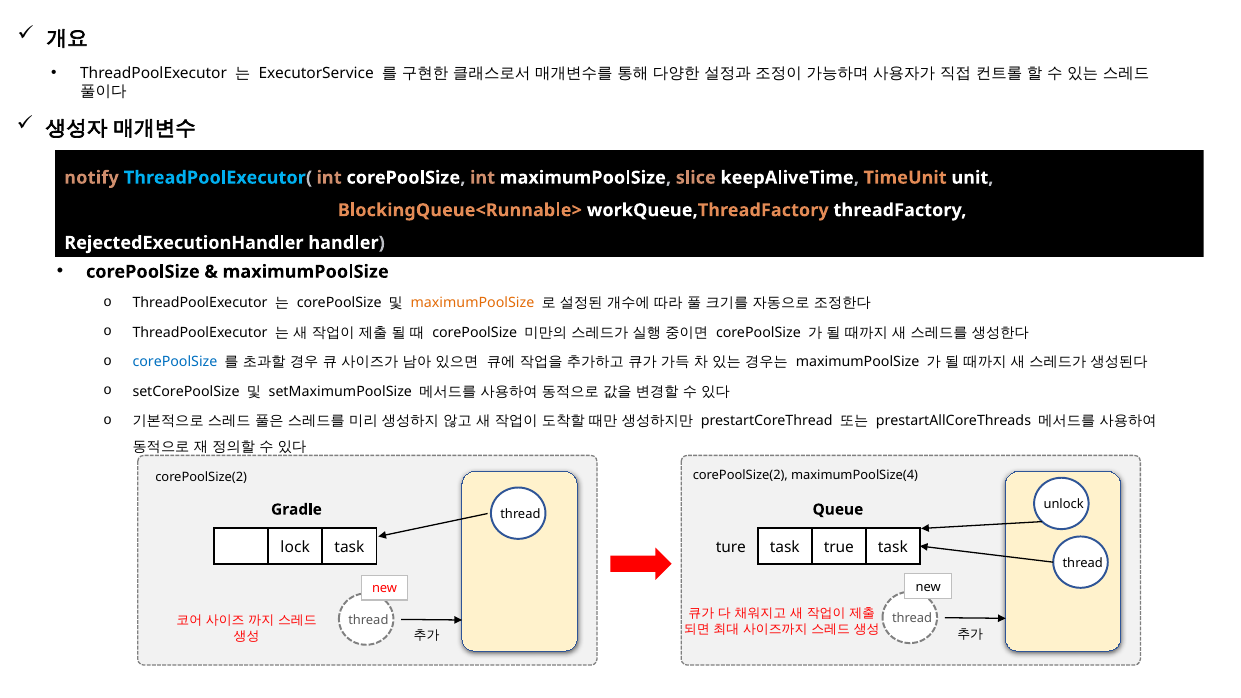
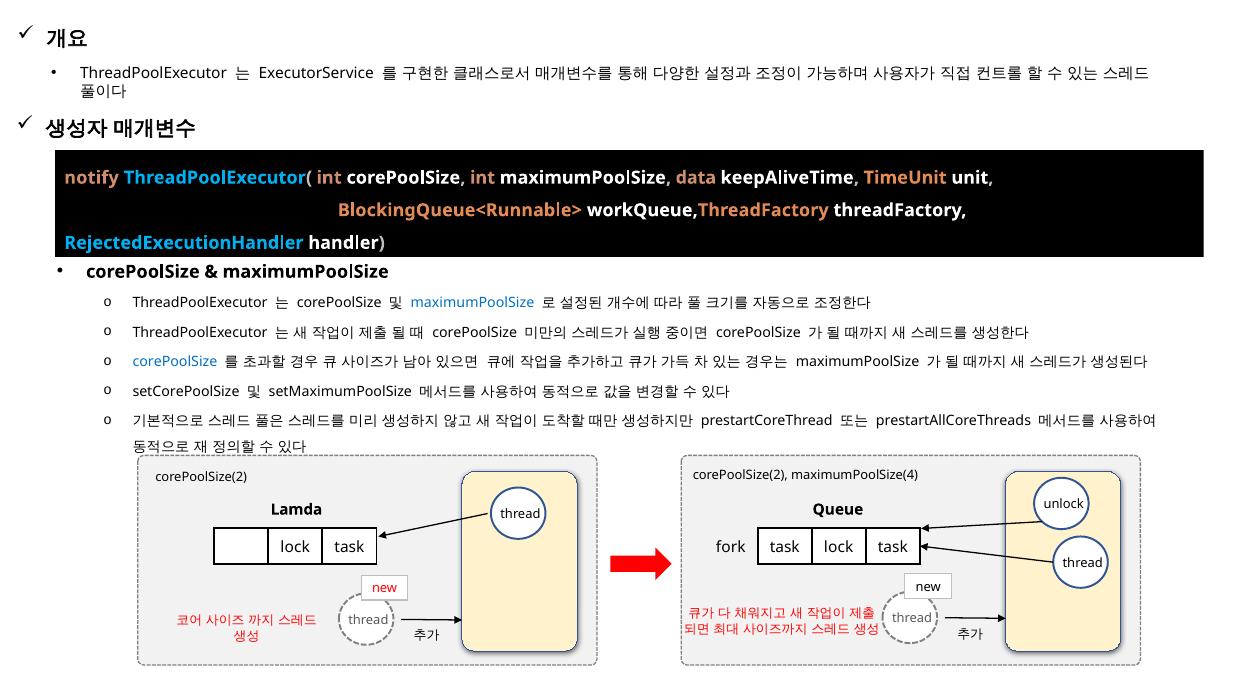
slice: slice -> data
RejectedExecutionHandler colour: white -> light blue
maximumPoolSize at (472, 303) colour: orange -> blue
Gradle: Gradle -> Lamda
task true: true -> lock
ture: ture -> fork
